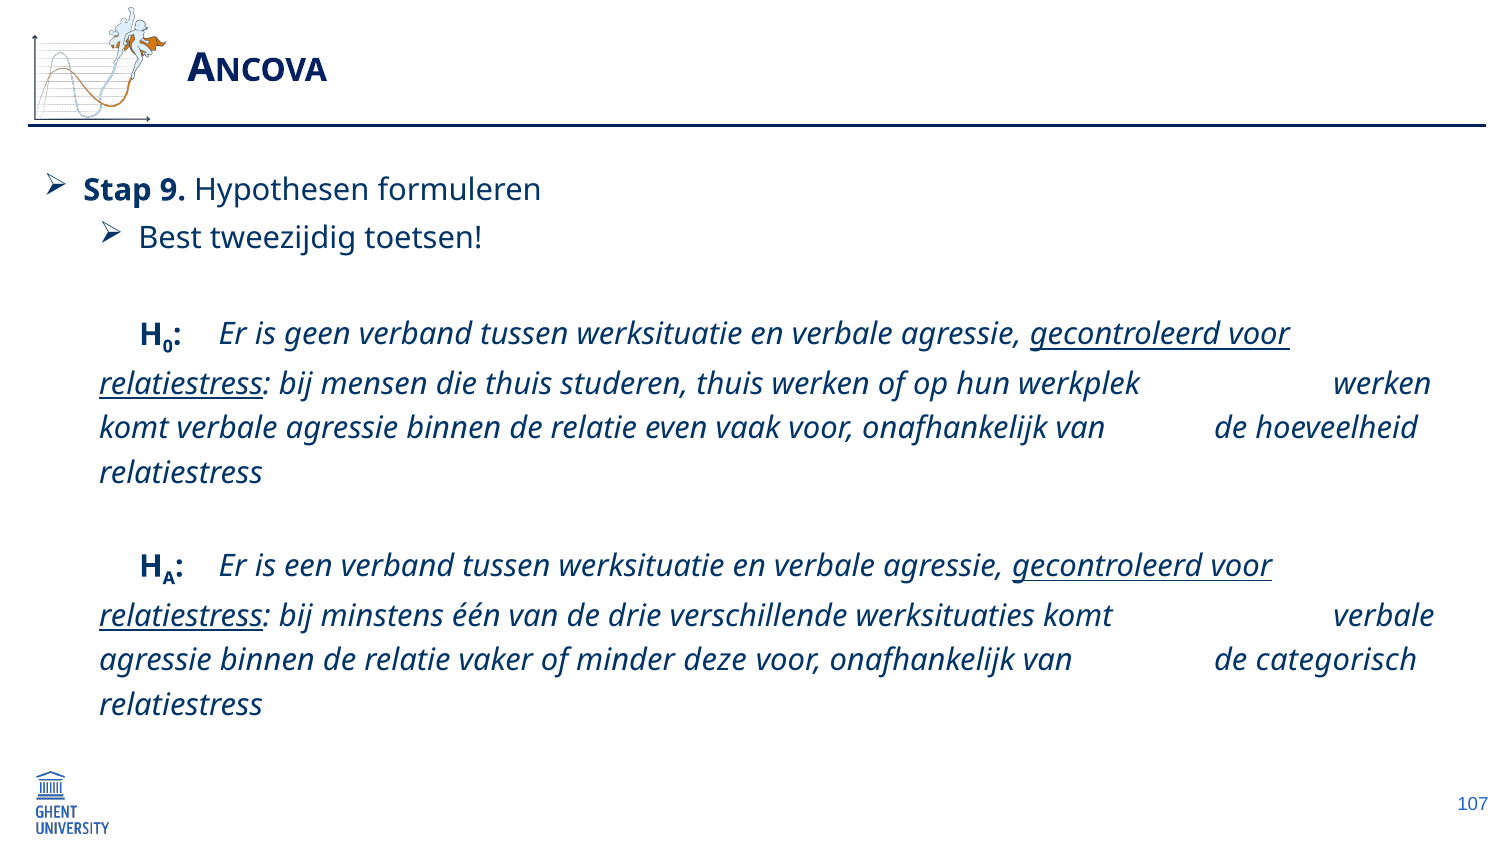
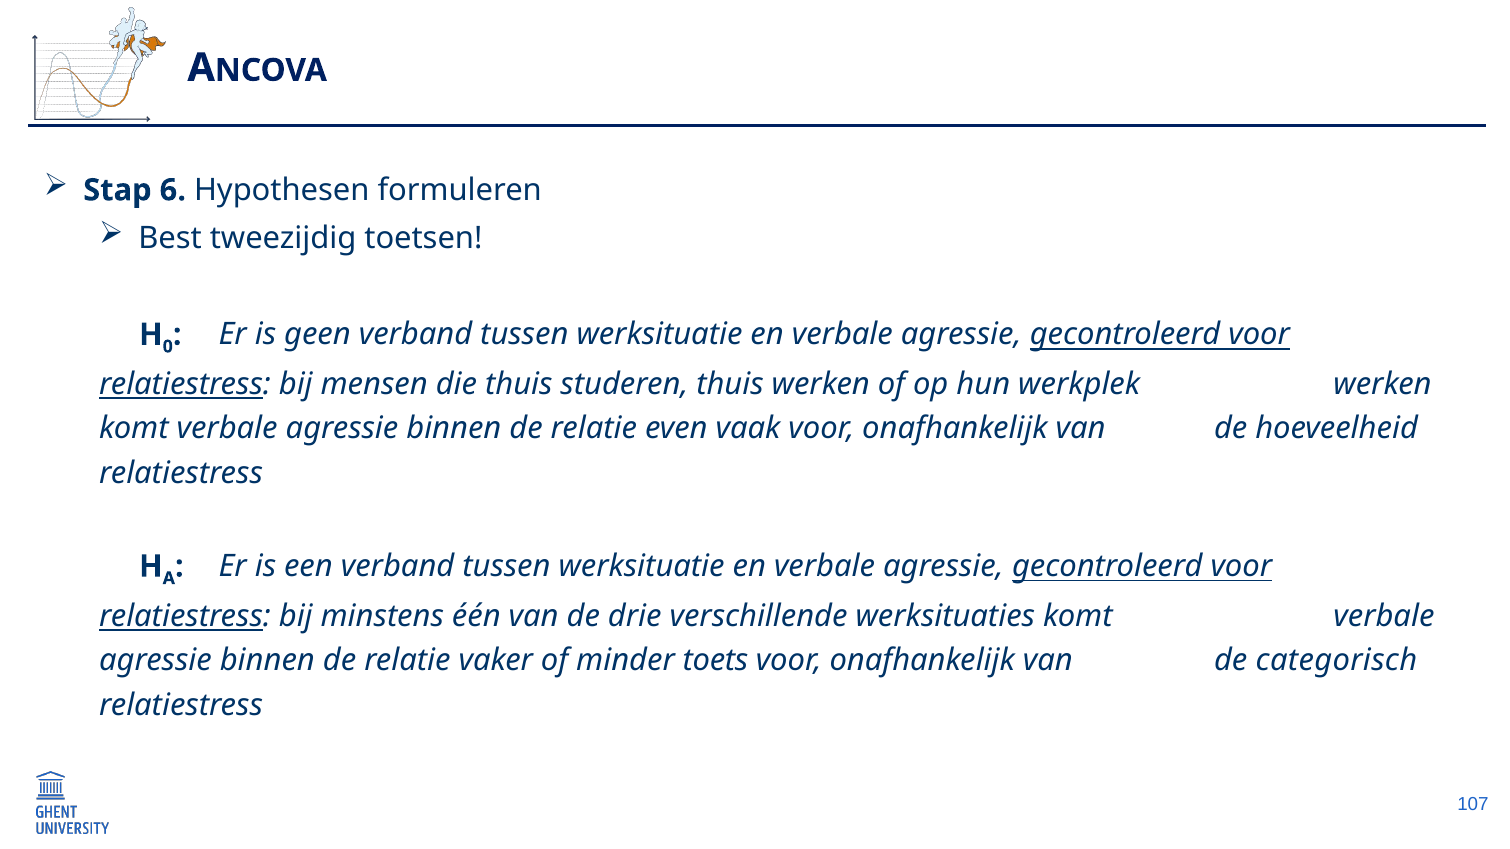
9: 9 -> 6
deze: deze -> toets
